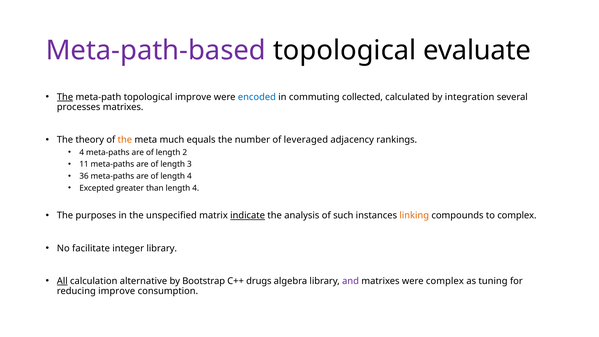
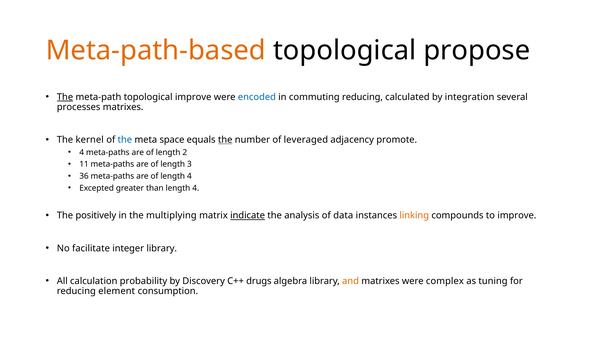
Meta-path-based colour: purple -> orange
evaluate: evaluate -> propose
commuting collected: collected -> reducing
theory: theory -> kernel
the at (125, 140) colour: orange -> blue
much: much -> space
the at (225, 140) underline: none -> present
rankings: rankings -> promote
purposes: purposes -> positively
unspecified: unspecified -> multiplying
such: such -> data
to complex: complex -> improve
All underline: present -> none
alternative: alternative -> probability
Bootstrap: Bootstrap -> Discovery
and colour: purple -> orange
reducing improve: improve -> element
